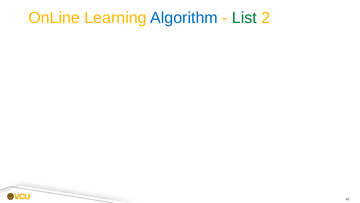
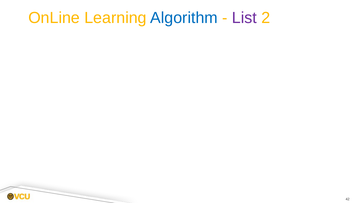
List colour: green -> purple
